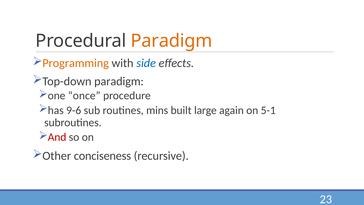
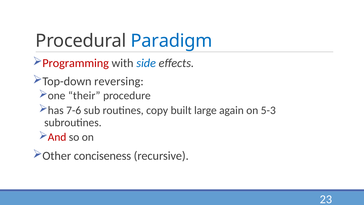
Paradigm at (171, 41) colour: orange -> blue
Programming colour: orange -> red
Top-down paradigm: paradigm -> reversing
once: once -> their
9-6: 9-6 -> 7-6
mins: mins -> copy
5-1: 5-1 -> 5-3
